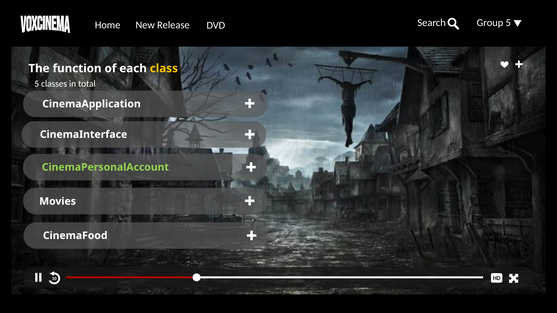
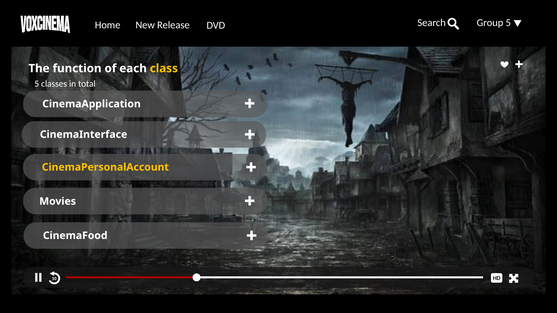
CinemaPersonalAccount colour: light green -> yellow
